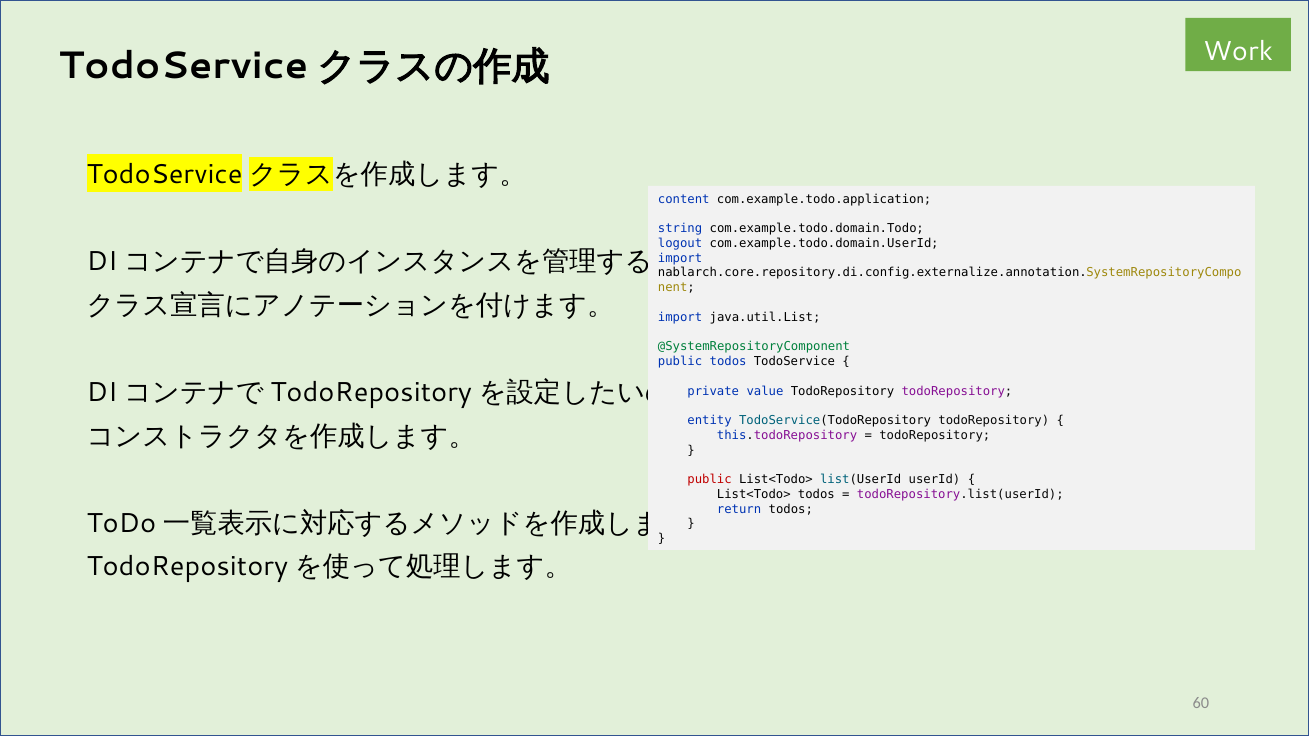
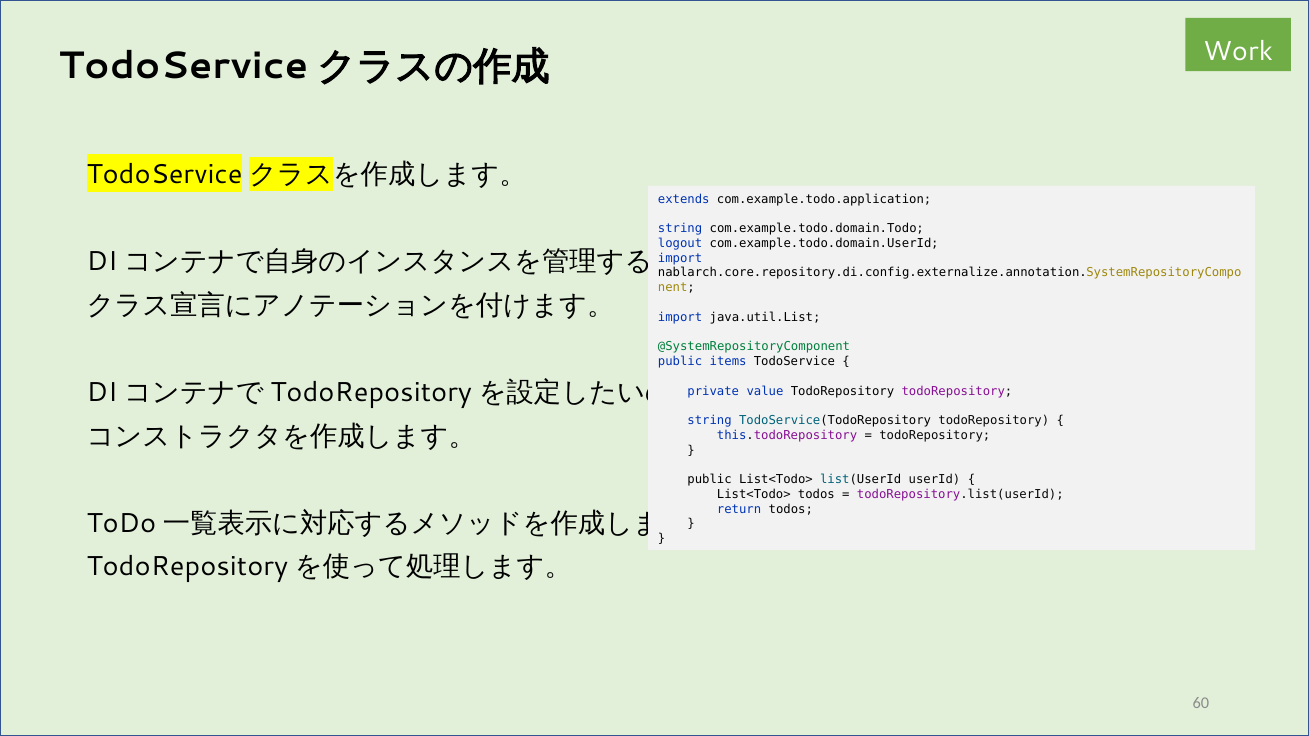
content: content -> extends
public todos: todos -> items
entity at (710, 421): entity -> string
public at (710, 480) colour: red -> black
